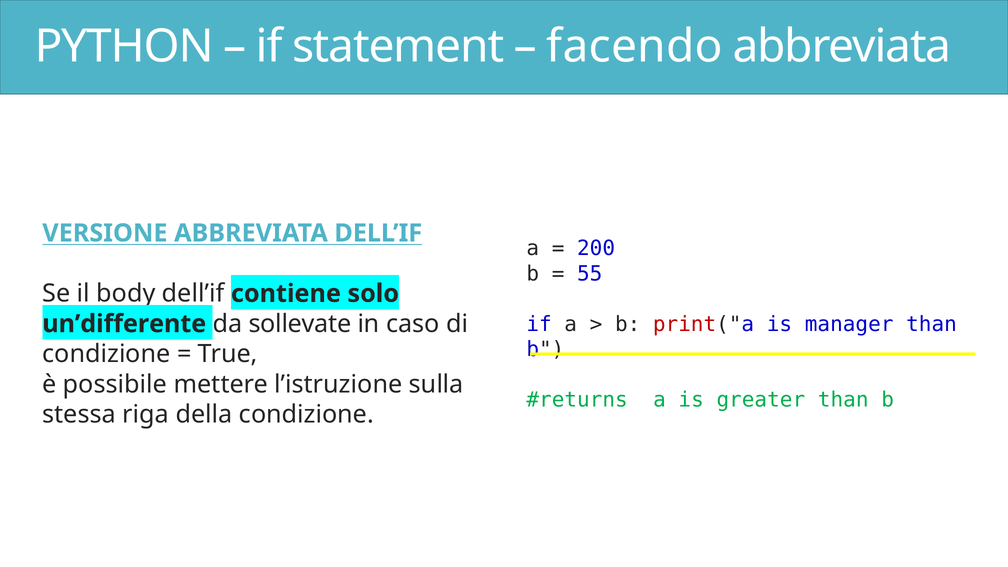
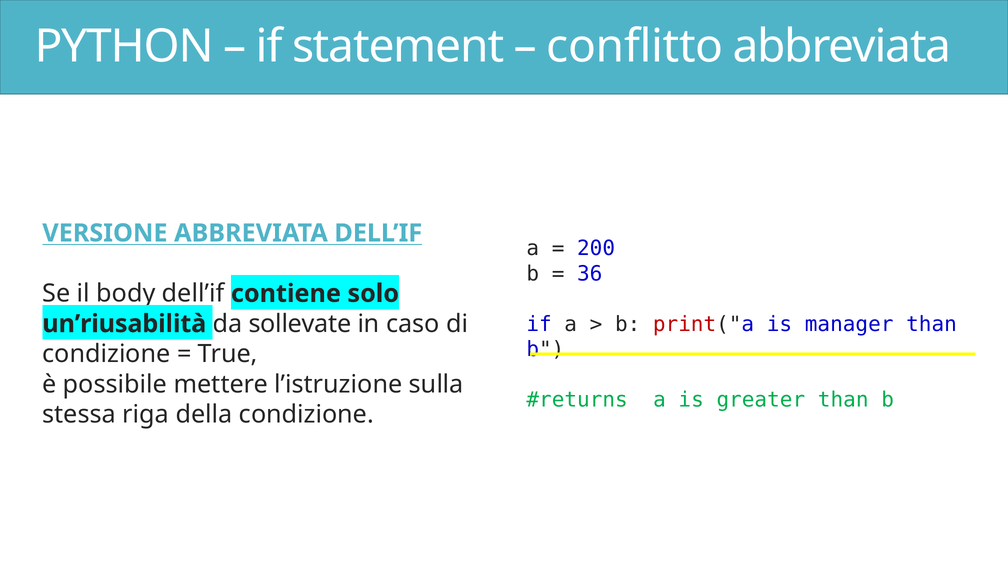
facendo: facendo -> conflitto
55: 55 -> 36
un’differente: un’differente -> un’riusabilità
